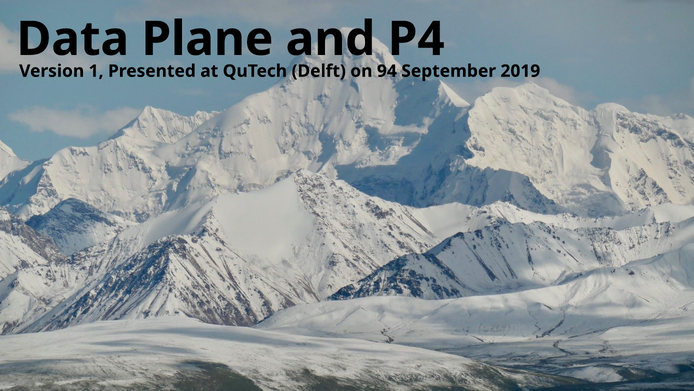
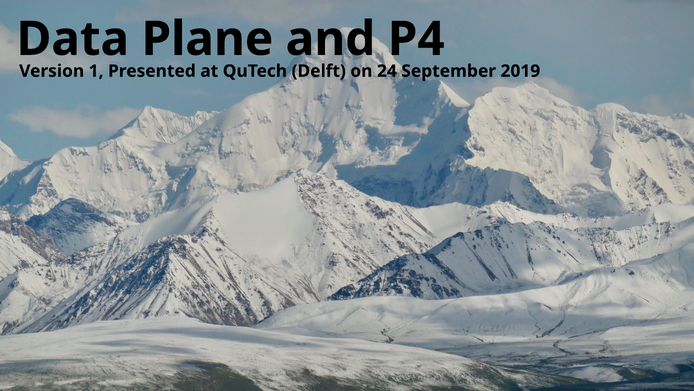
94: 94 -> 24
